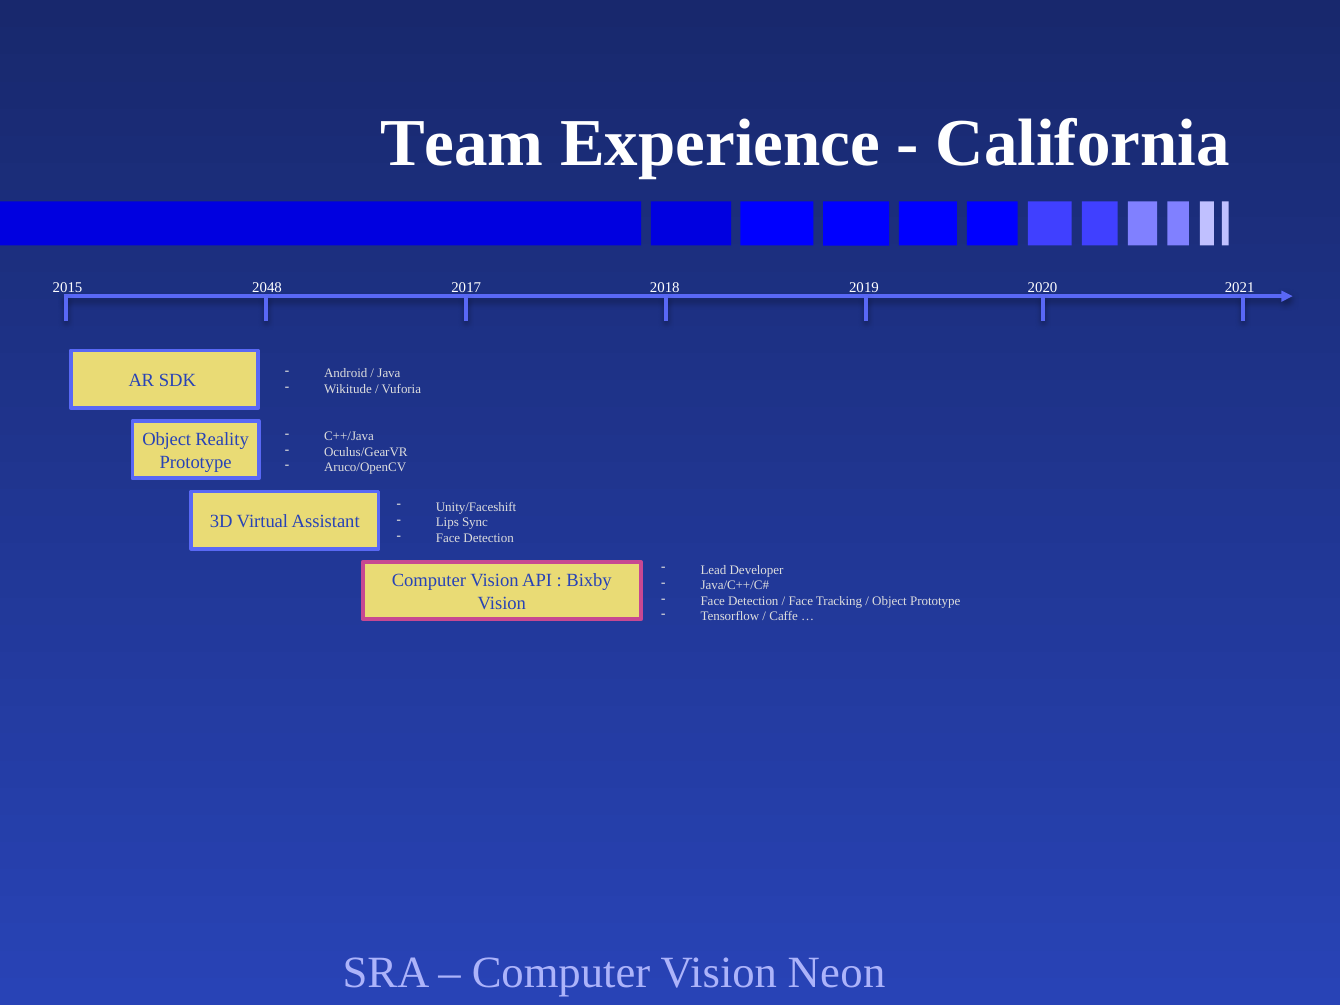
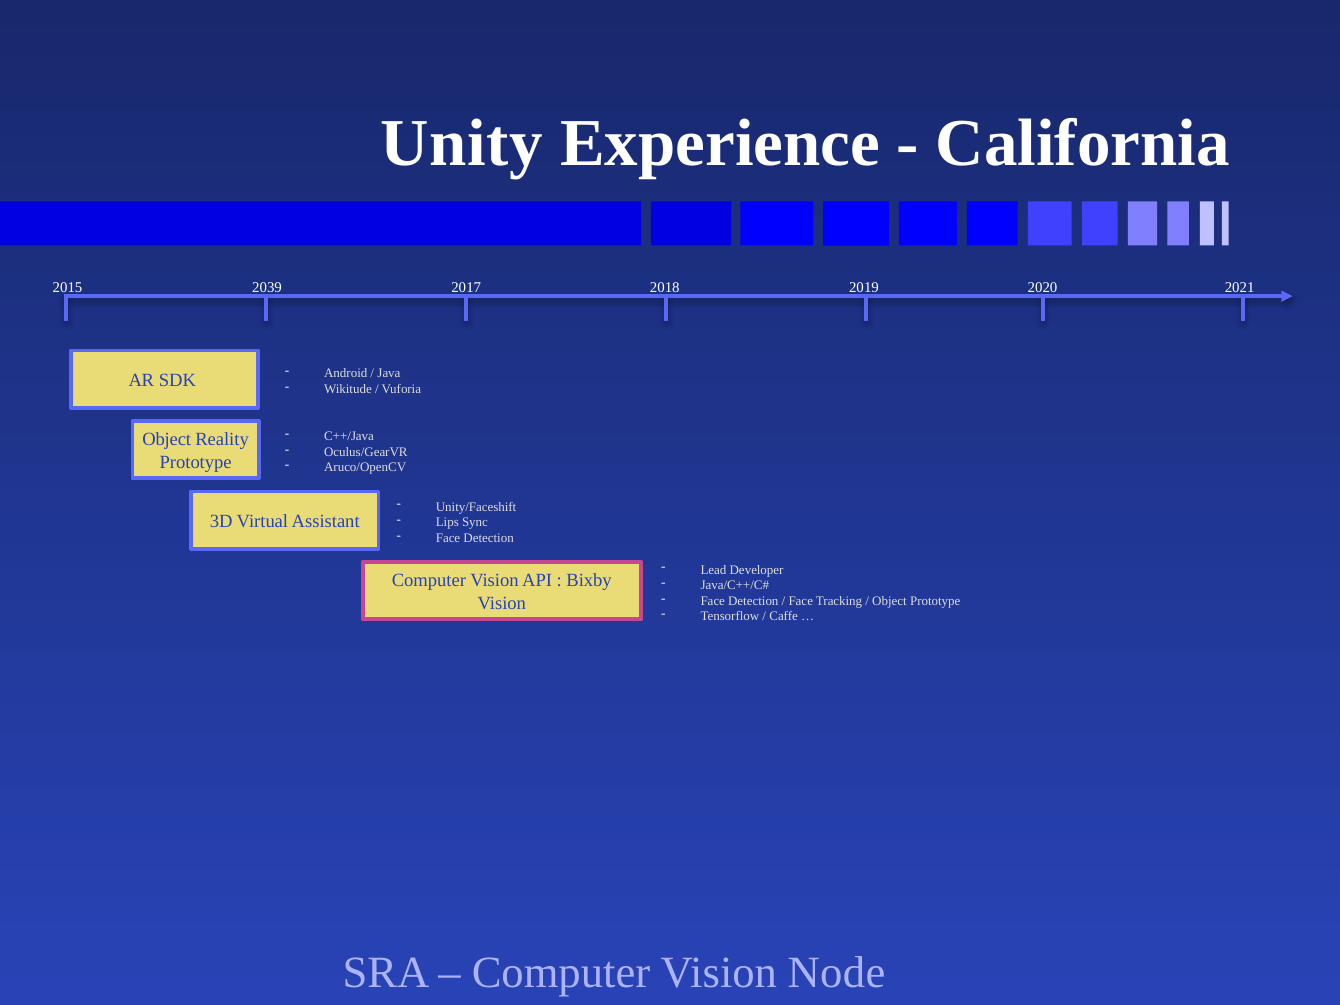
Team: Team -> Unity
2048: 2048 -> 2039
Neon: Neon -> Node
